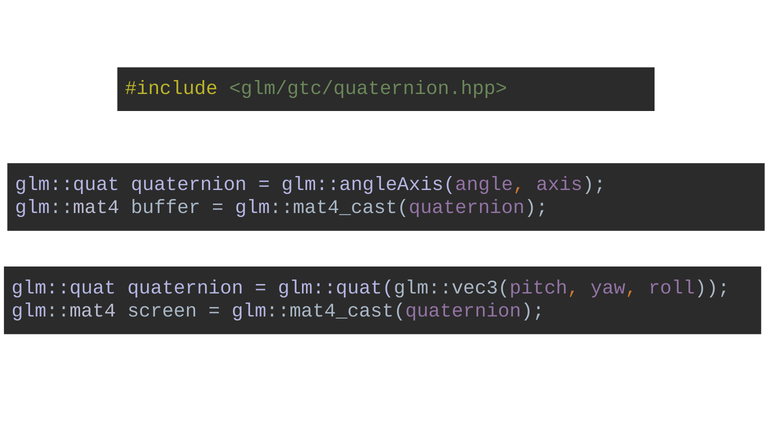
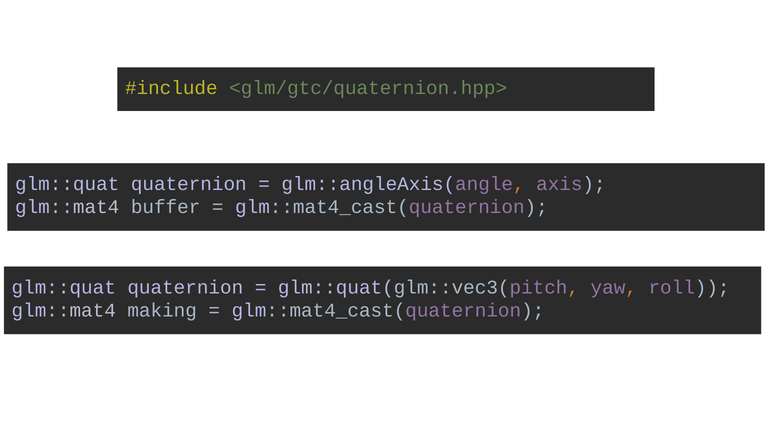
screen: screen -> making
